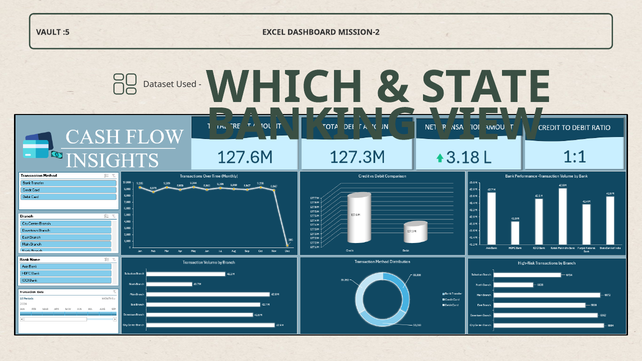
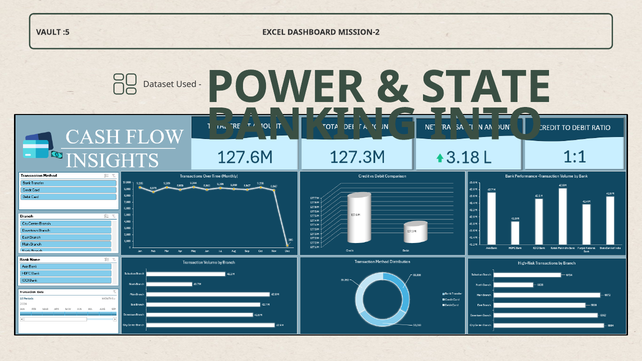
WHICH: WHICH -> POWER
VIEW: VIEW -> INTO
